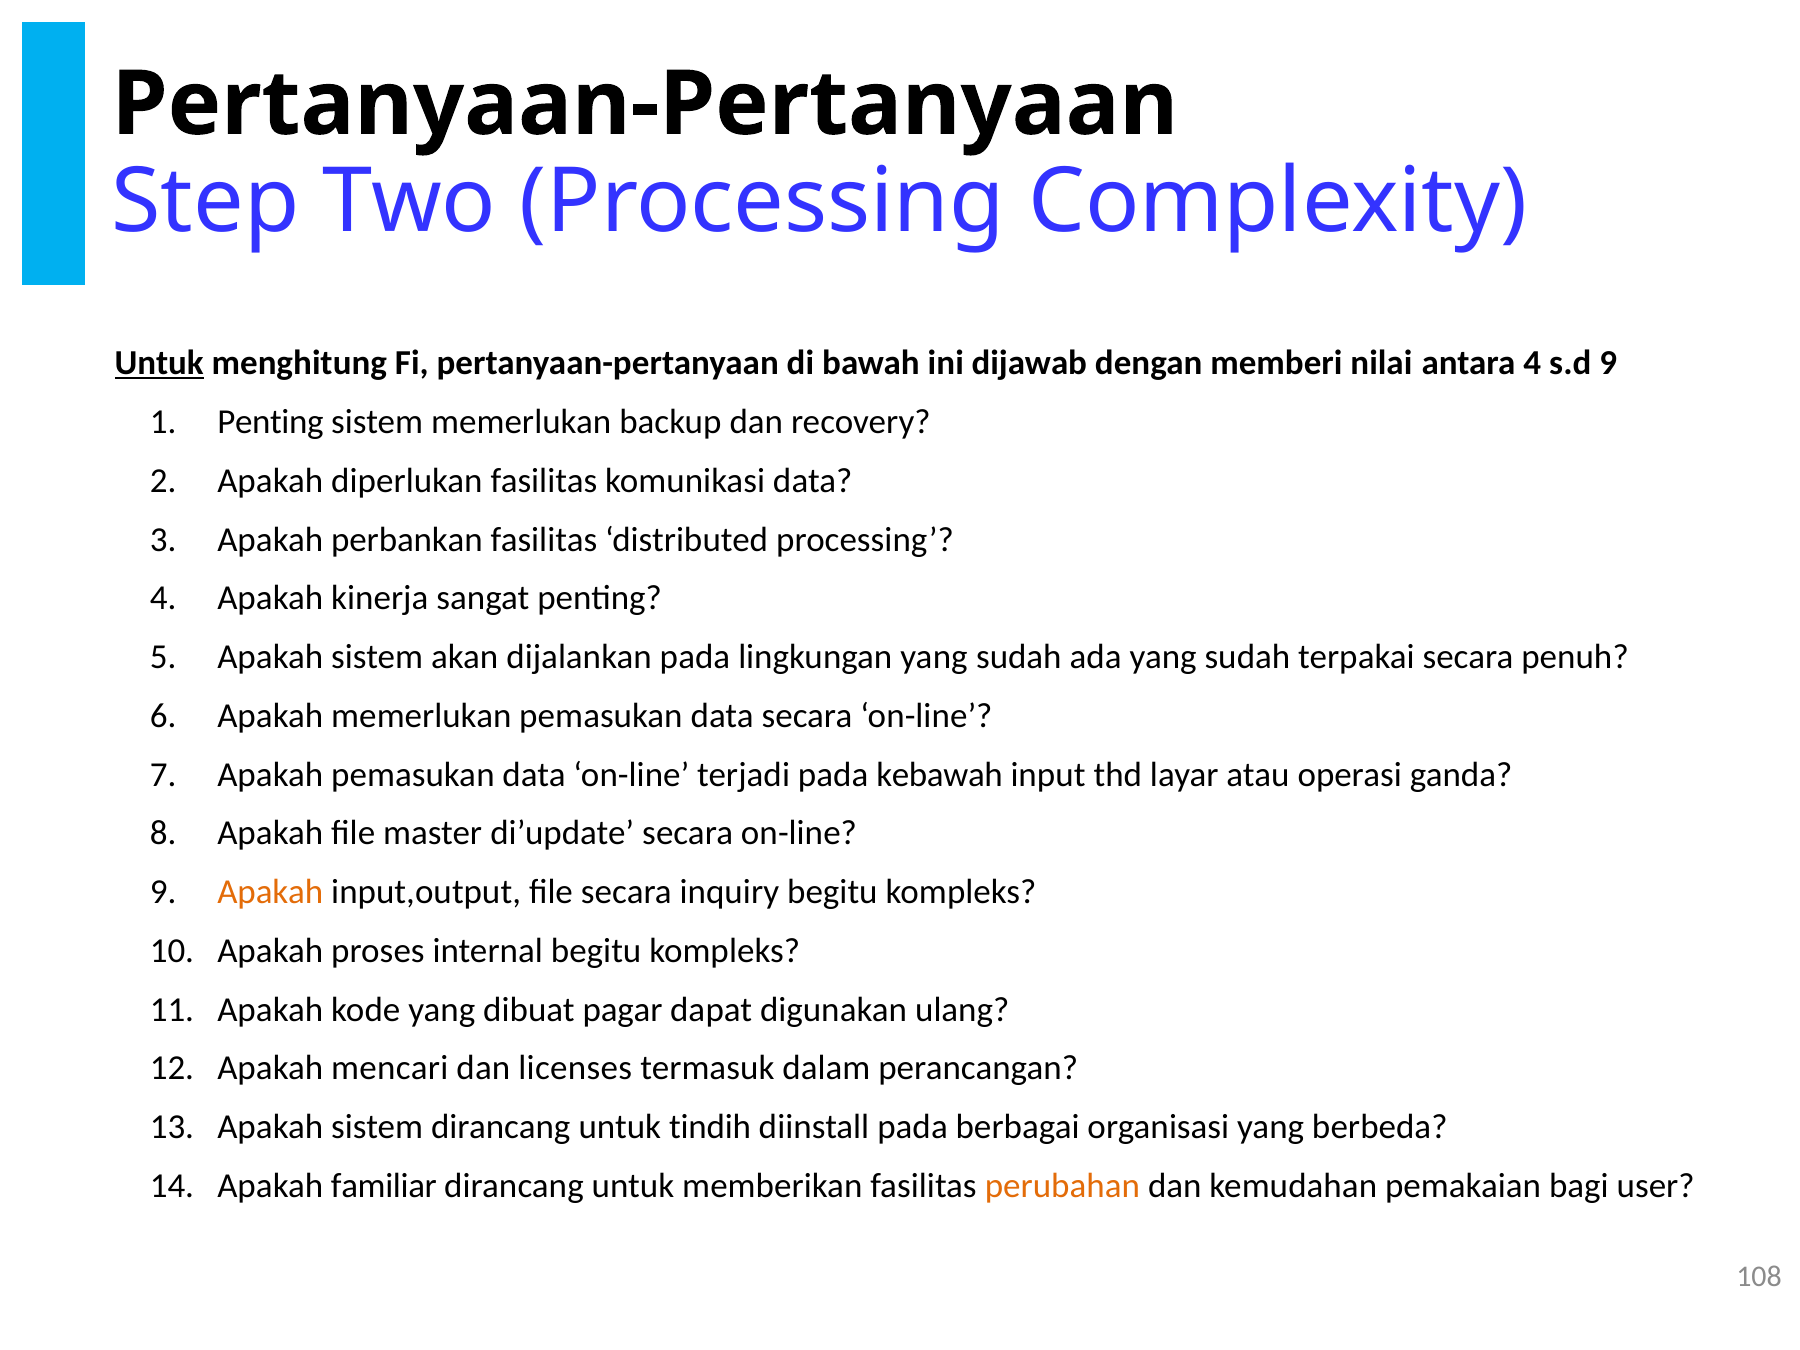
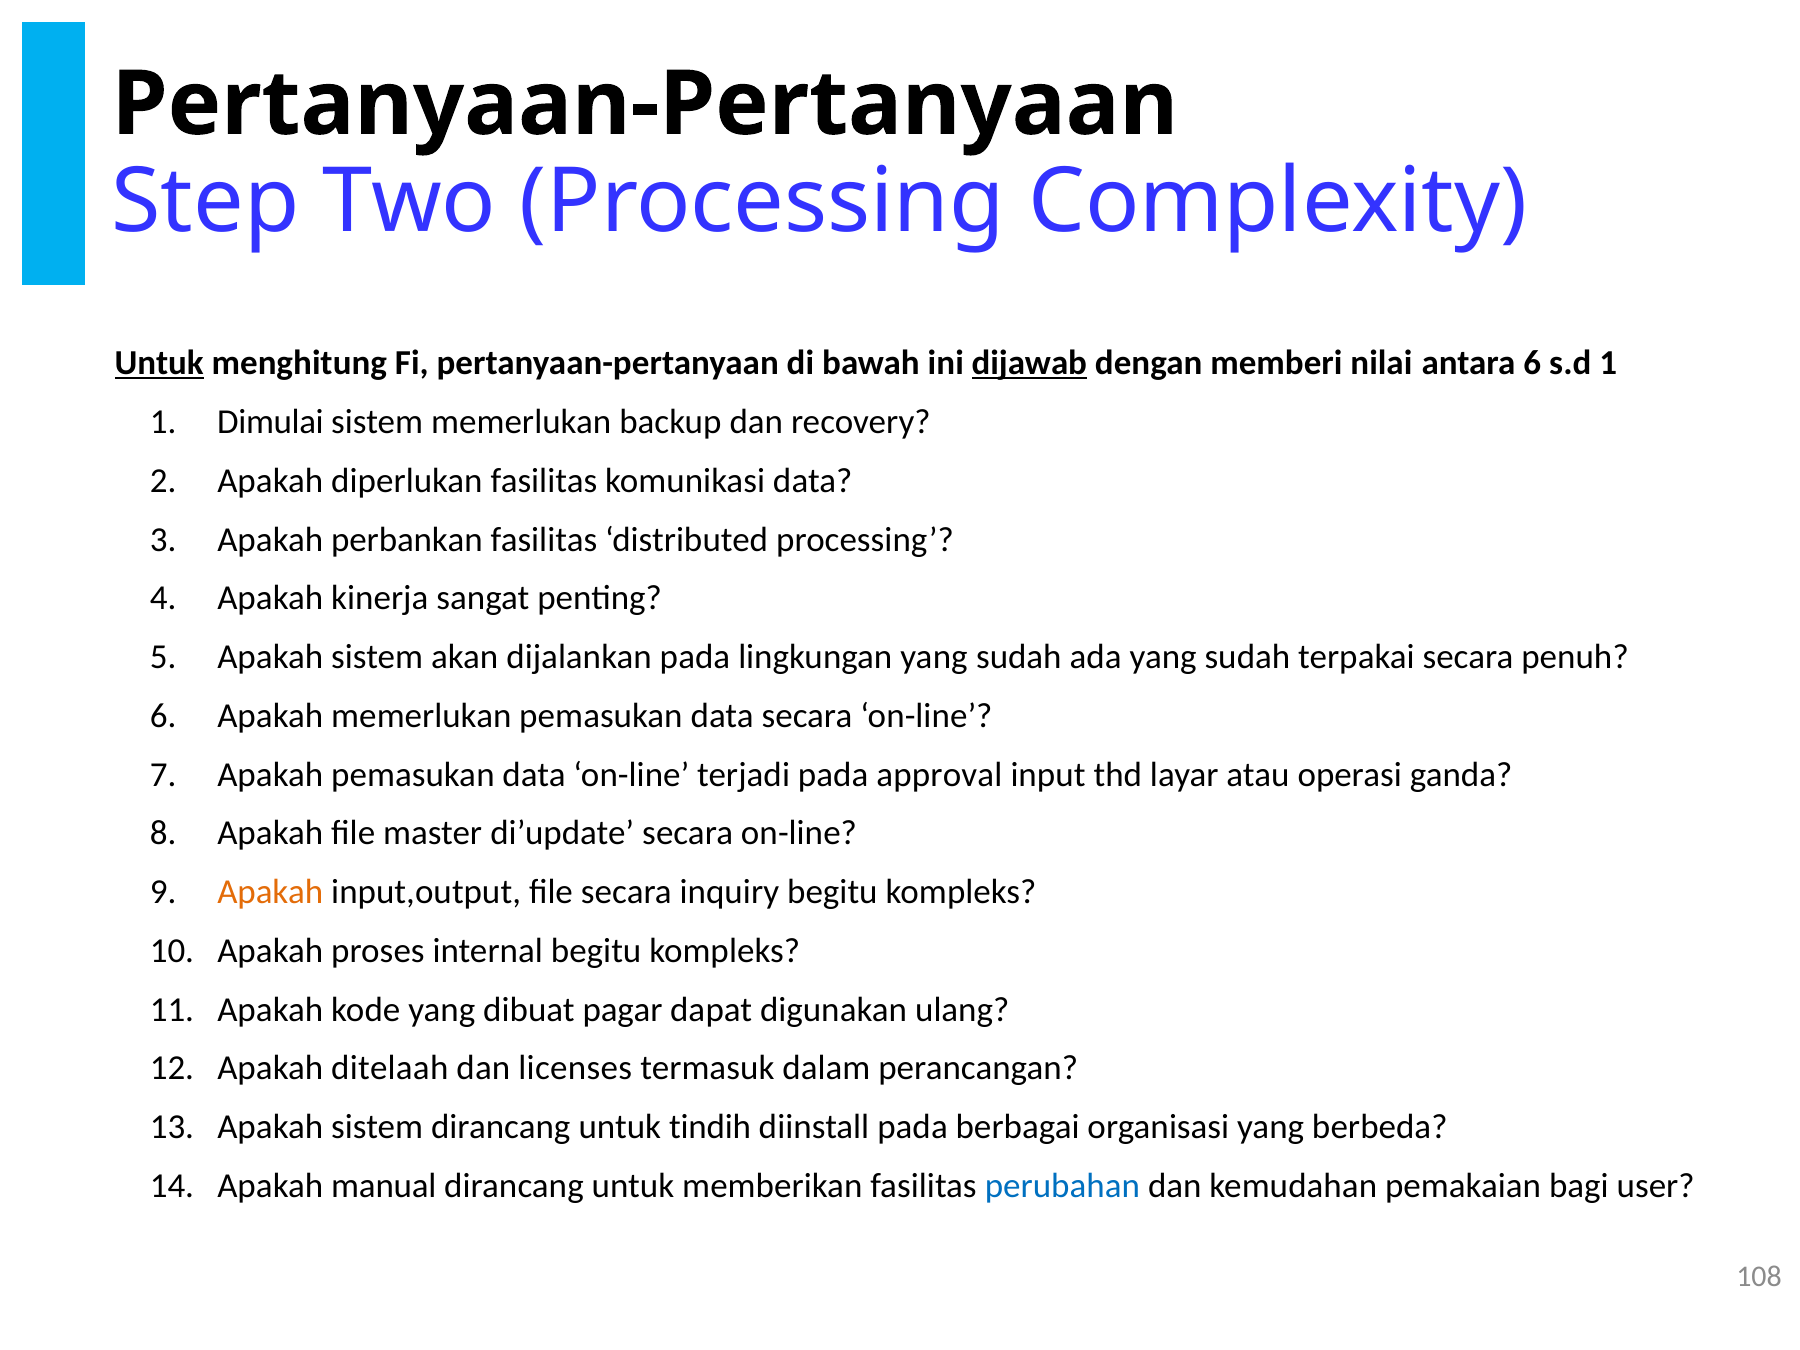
dijawab underline: none -> present
antara 4: 4 -> 6
s.d 9: 9 -> 1
Penting at (270, 422): Penting -> Dimulai
kebawah: kebawah -> approval
mencari: mencari -> ditelaah
familiar: familiar -> manual
perubahan colour: orange -> blue
